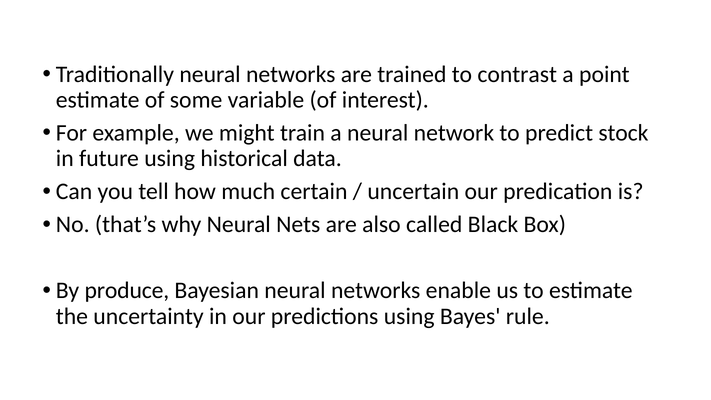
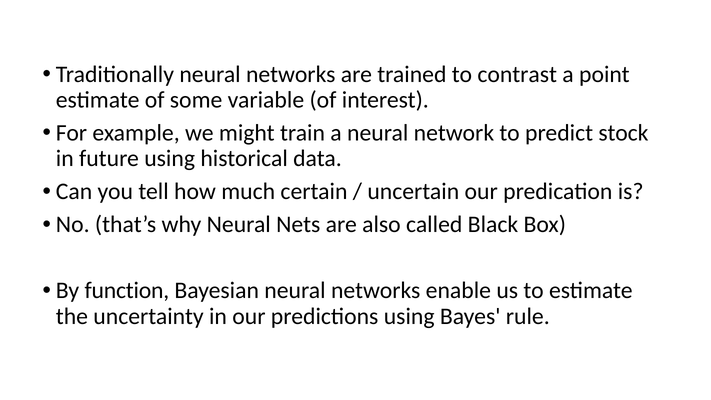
produce: produce -> function
